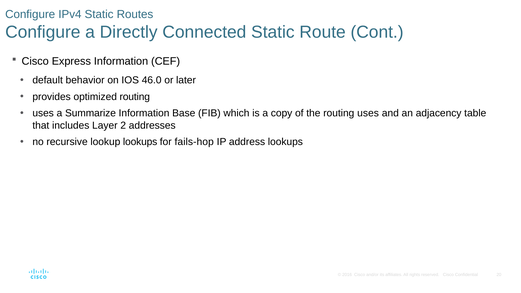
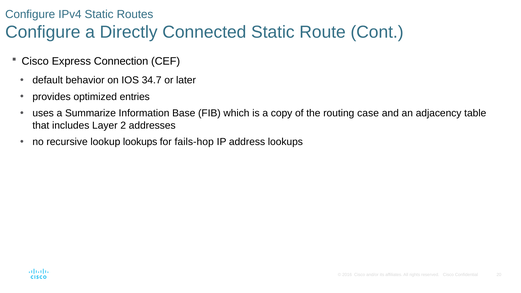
Express Information: Information -> Connection
46.0: 46.0 -> 34.7
optimized routing: routing -> entries
routing uses: uses -> case
